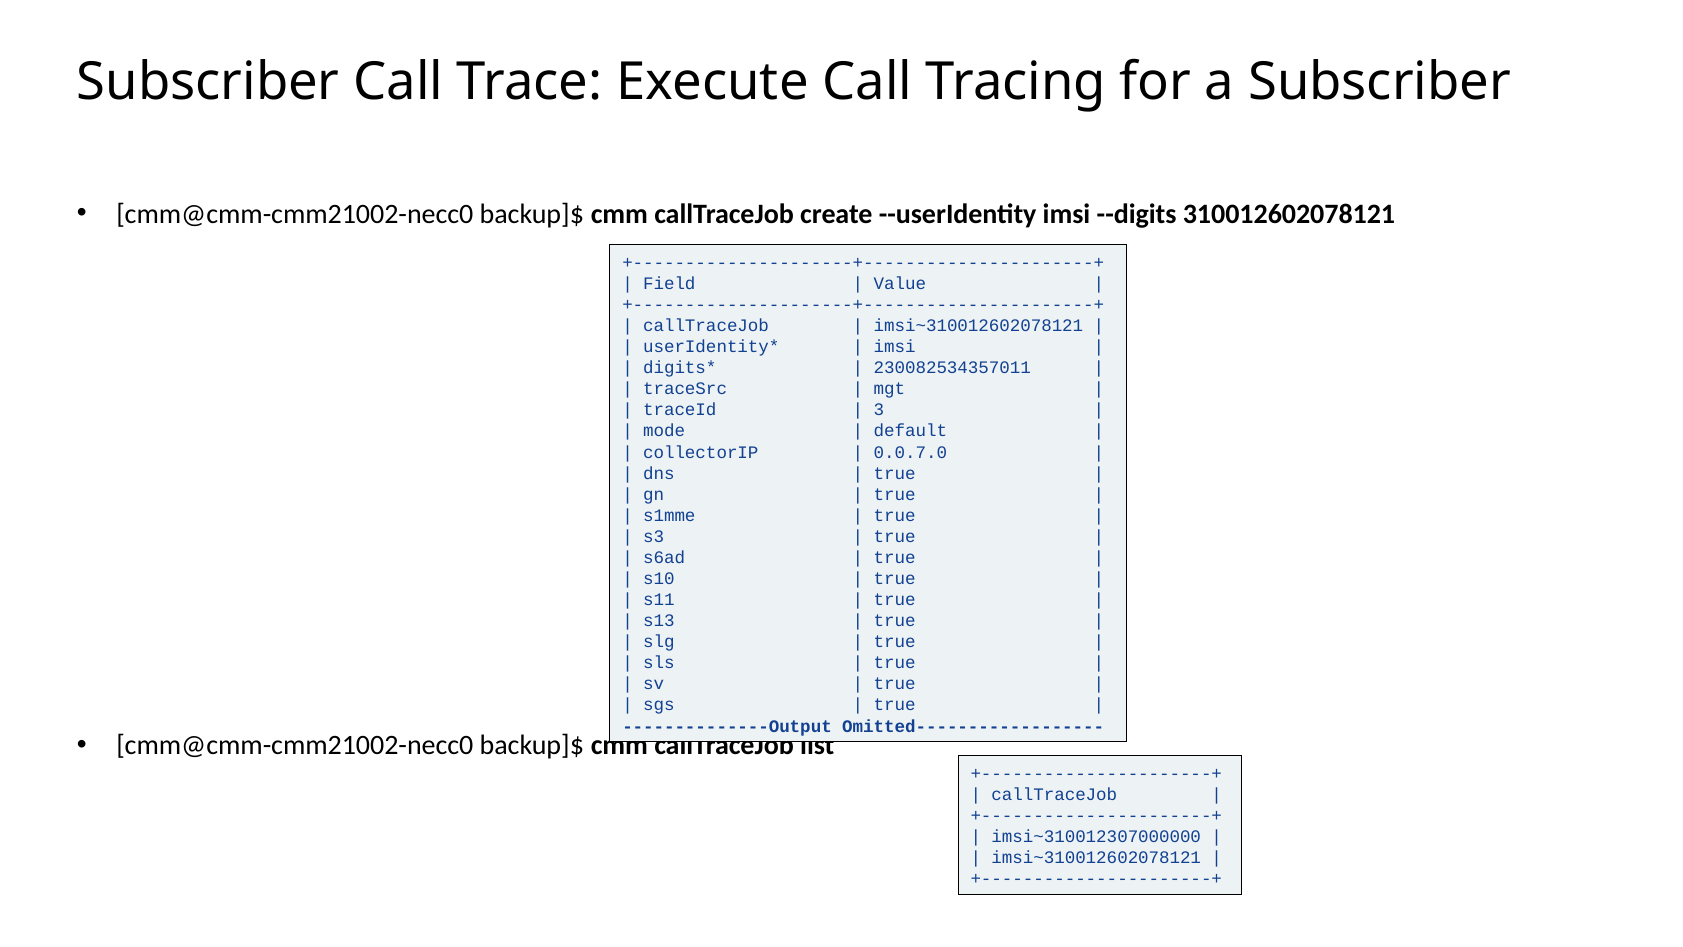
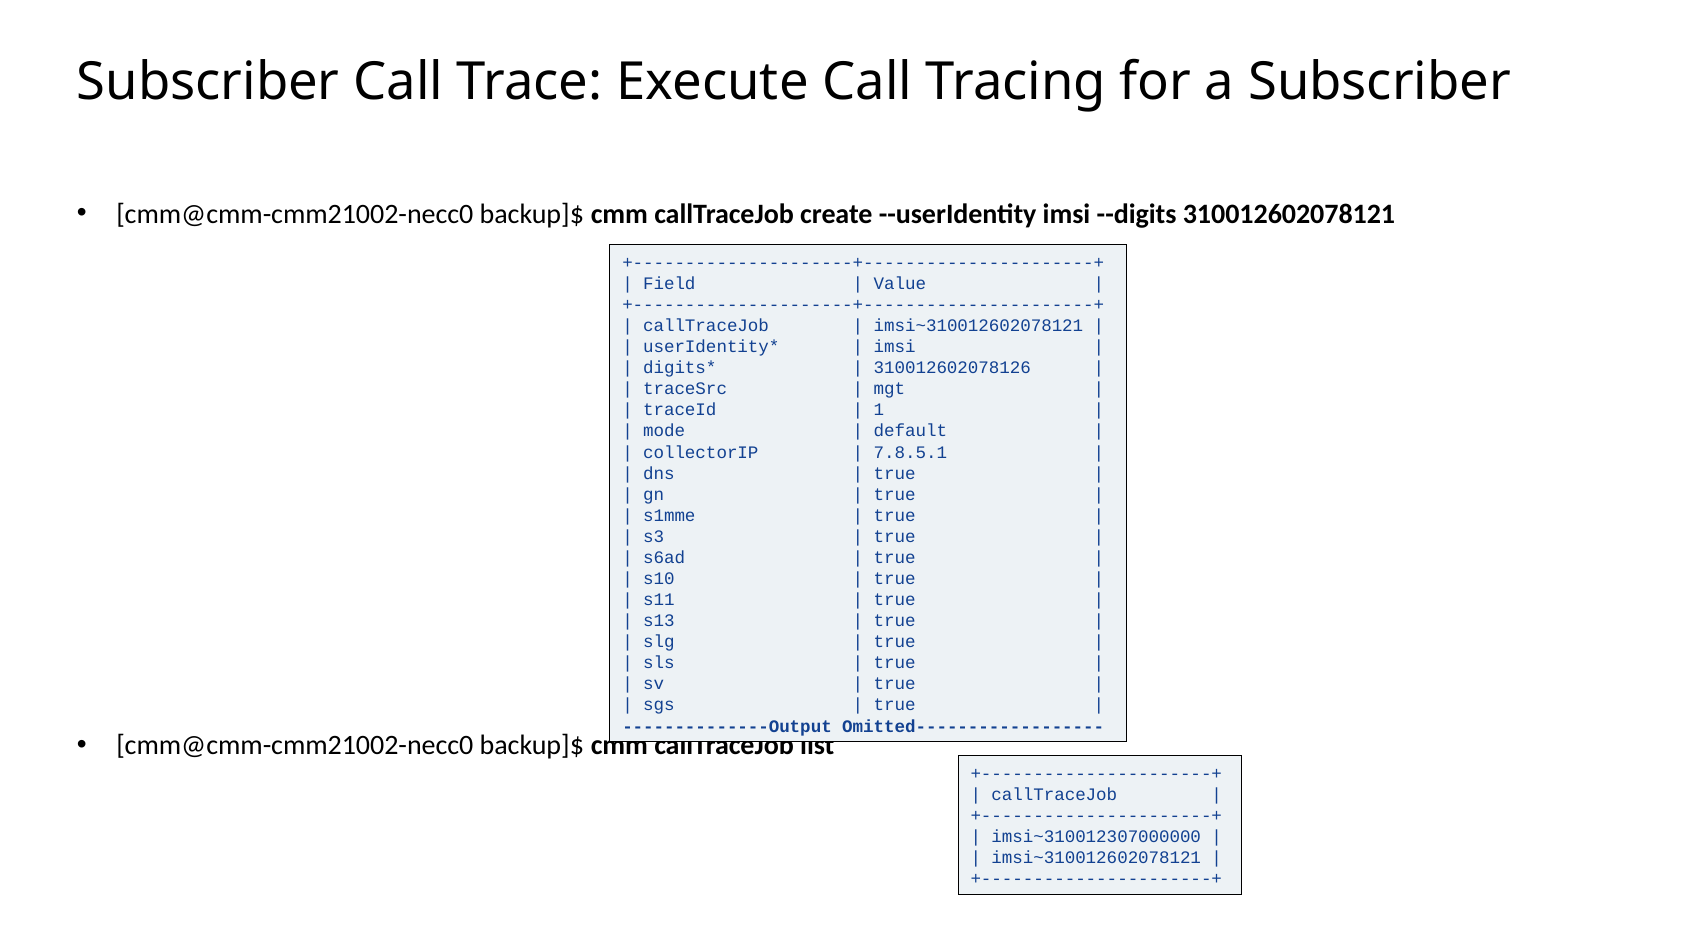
230082534357011: 230082534357011 -> 310012602078126
3: 3 -> 1
0.0.7.0: 0.0.7.0 -> 7.8.5.1
